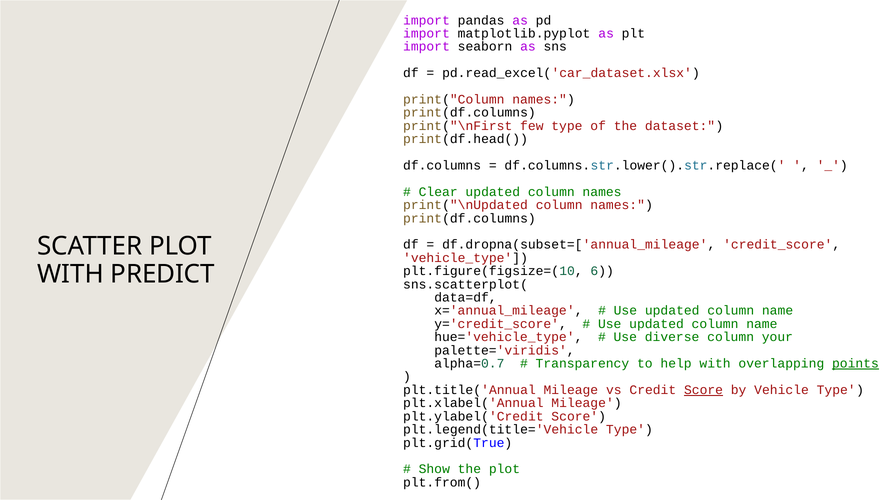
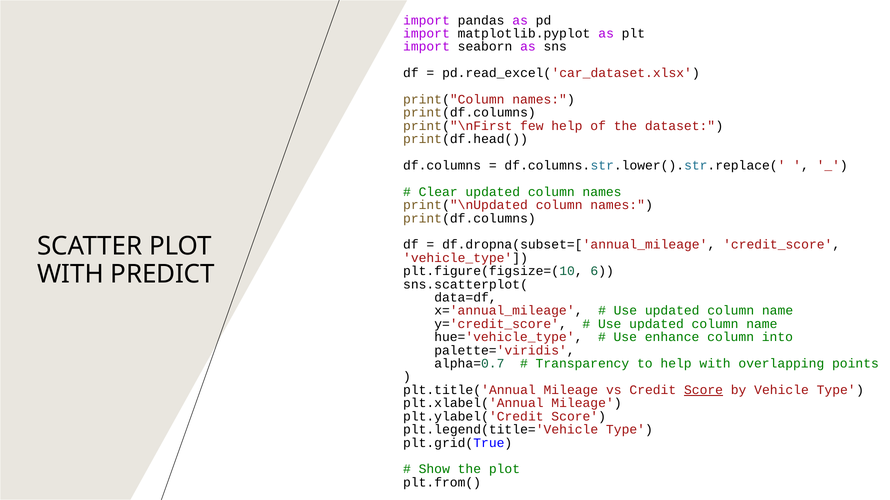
few type: type -> help
diverse: diverse -> enhance
your: your -> into
points underline: present -> none
